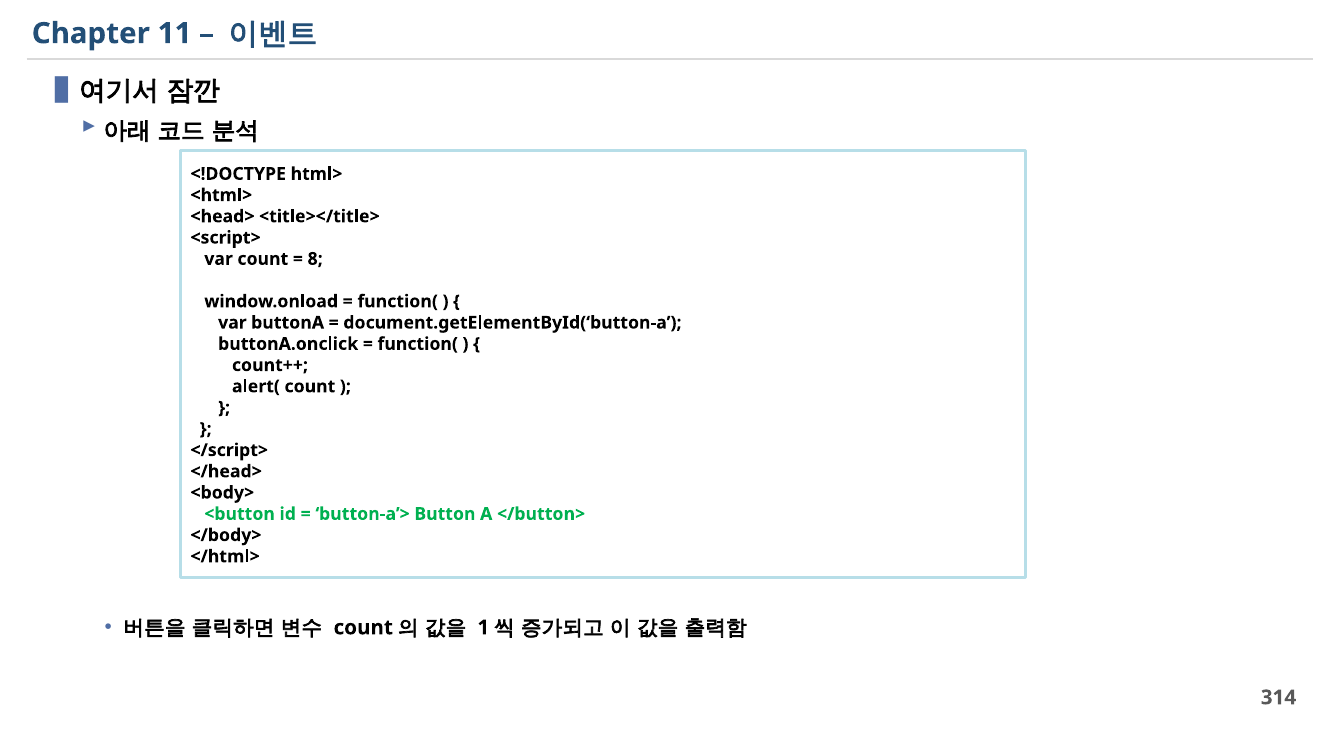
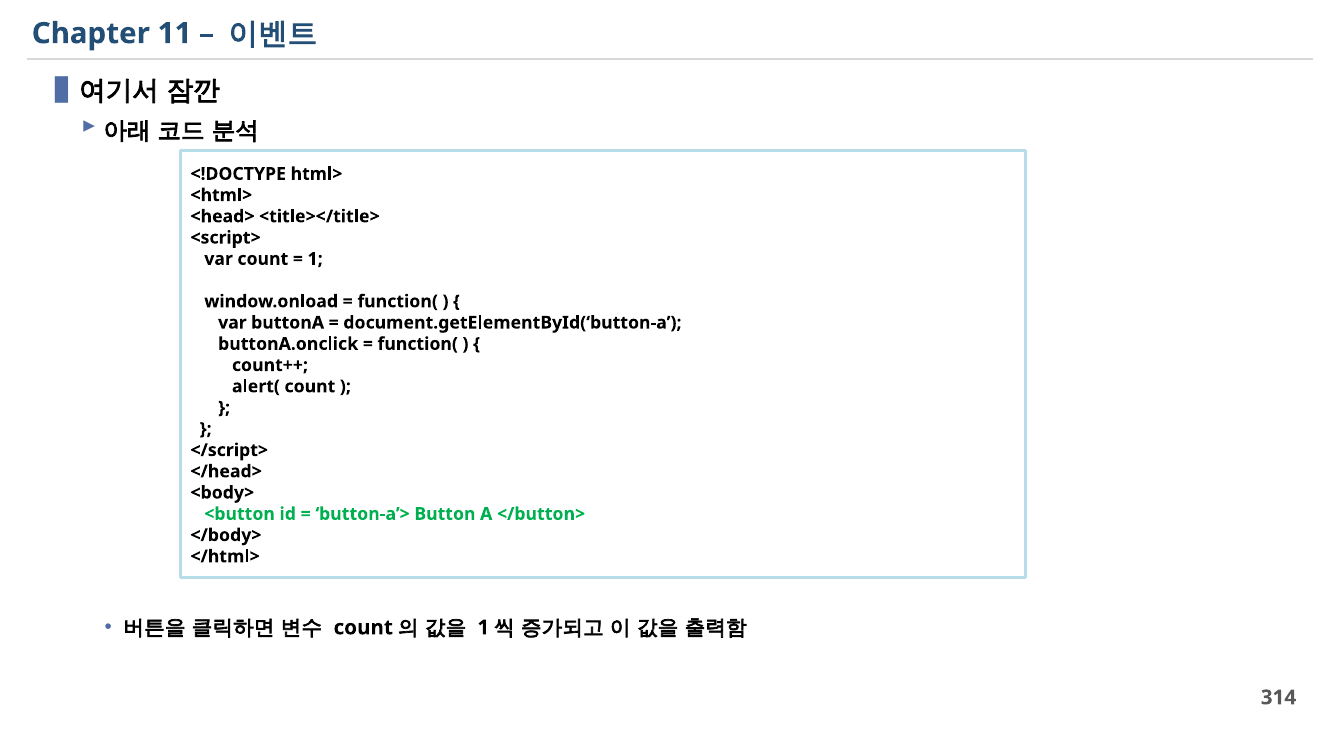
8 at (315, 259): 8 -> 1
